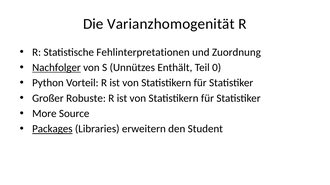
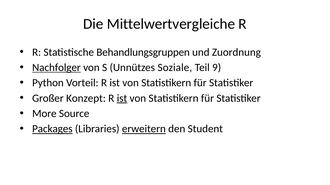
Varianzhomogenität: Varianzhomogenität -> Mittelwertvergleiche
Fehlinterpretationen: Fehlinterpretationen -> Behandlungsgruppen
Enthält: Enthält -> Soziale
0: 0 -> 9
Robuste: Robuste -> Konzept
ist at (122, 99) underline: none -> present
erweitern underline: none -> present
